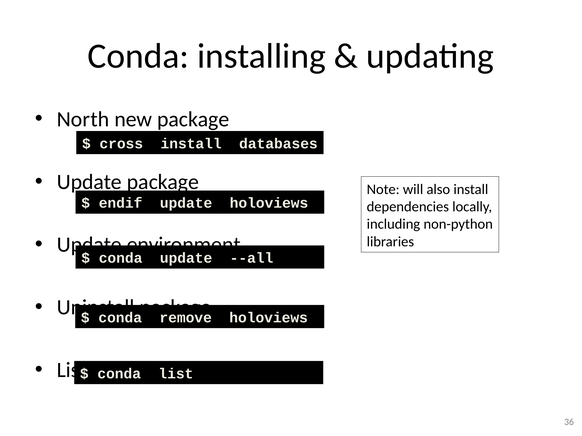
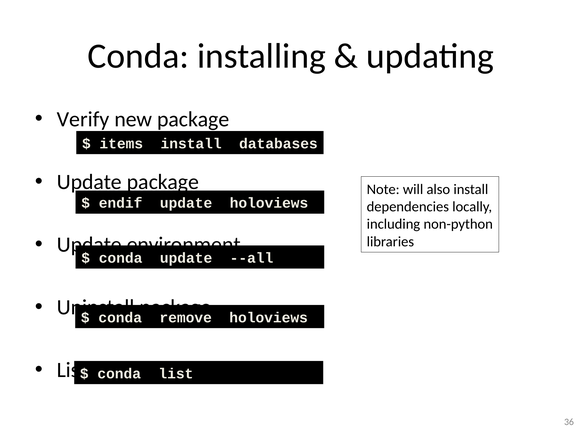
North: North -> Verify
cross: cross -> items
